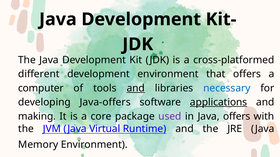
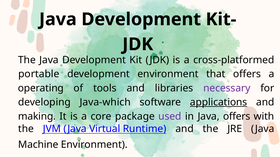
different: different -> portable
computer: computer -> operating
and at (136, 88) underline: present -> none
necessary colour: blue -> purple
Java-offers: Java-offers -> Java-which
Memory: Memory -> Machine
